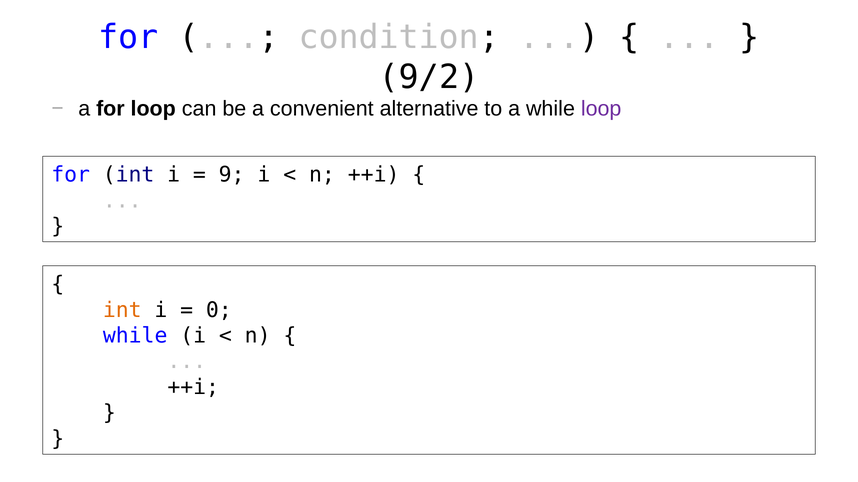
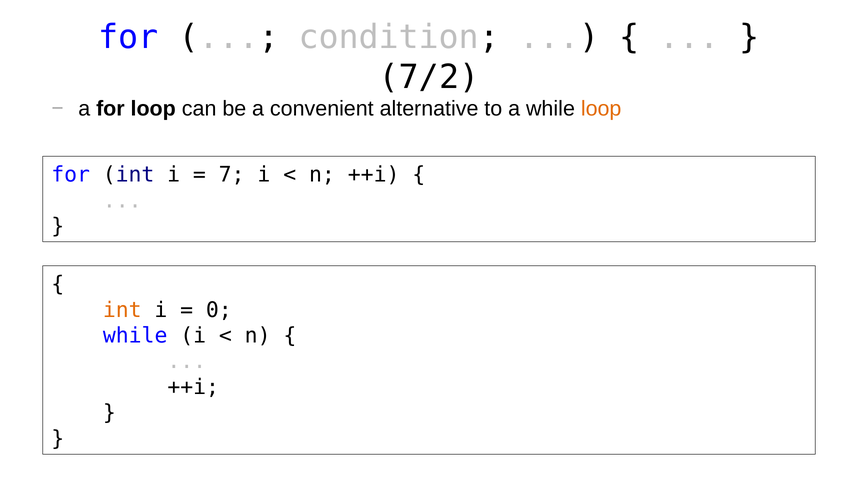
9/2: 9/2 -> 7/2
loop at (601, 109) colour: purple -> orange
9: 9 -> 7
